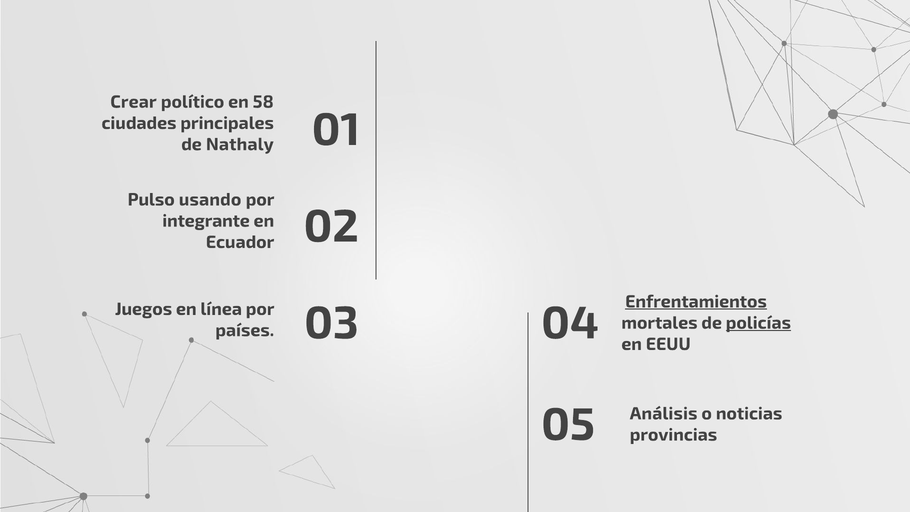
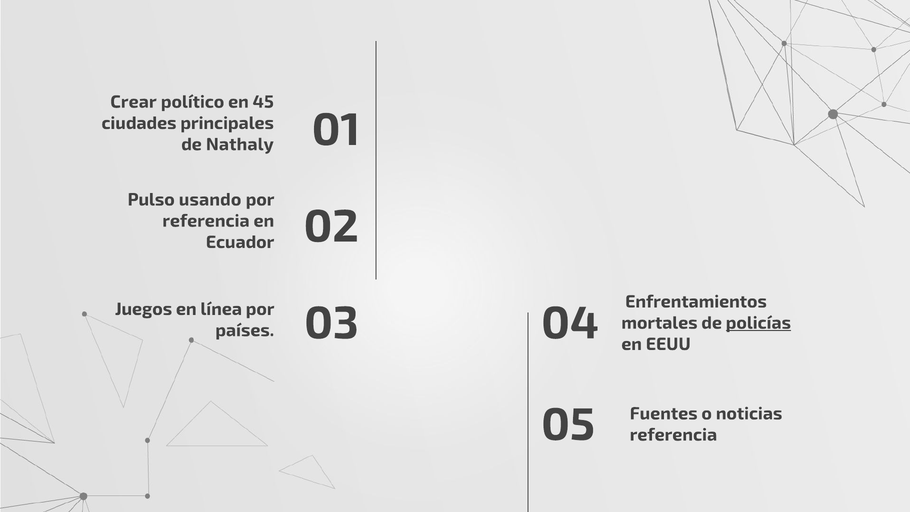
58: 58 -> 45
integrante at (206, 221): integrante -> referencia
Enfrentamientos underline: present -> none
Análisis: Análisis -> Fuentes
provincias at (673, 435): provincias -> referencia
